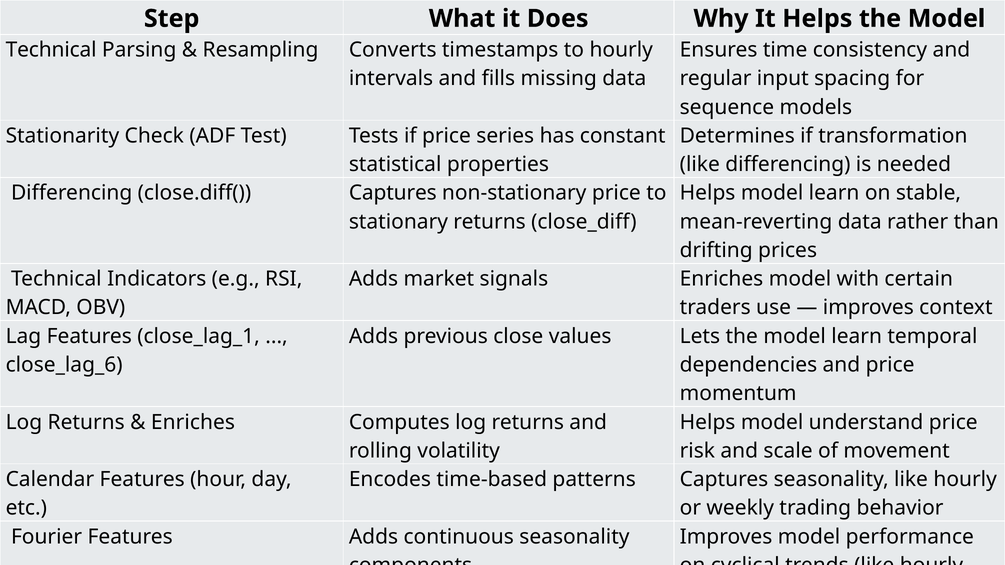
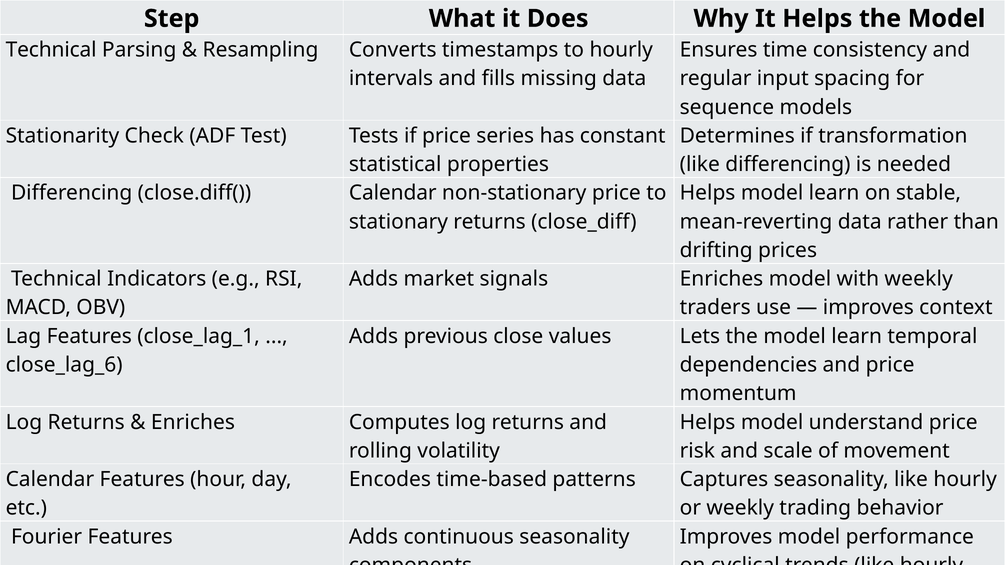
close.diff( Captures: Captures -> Calendar
with certain: certain -> weekly
